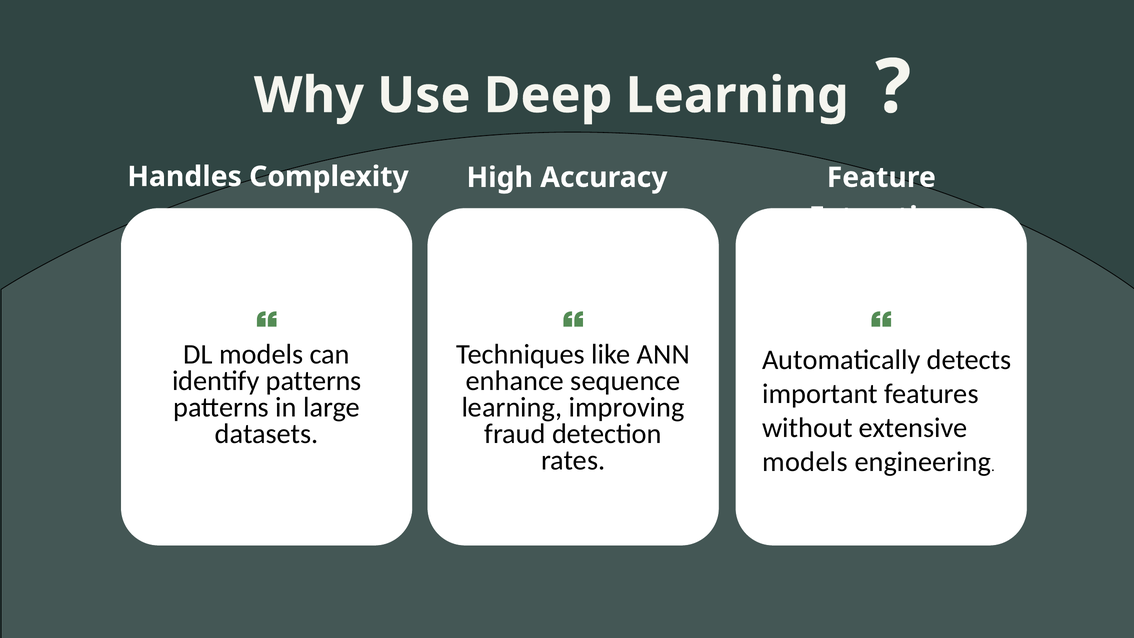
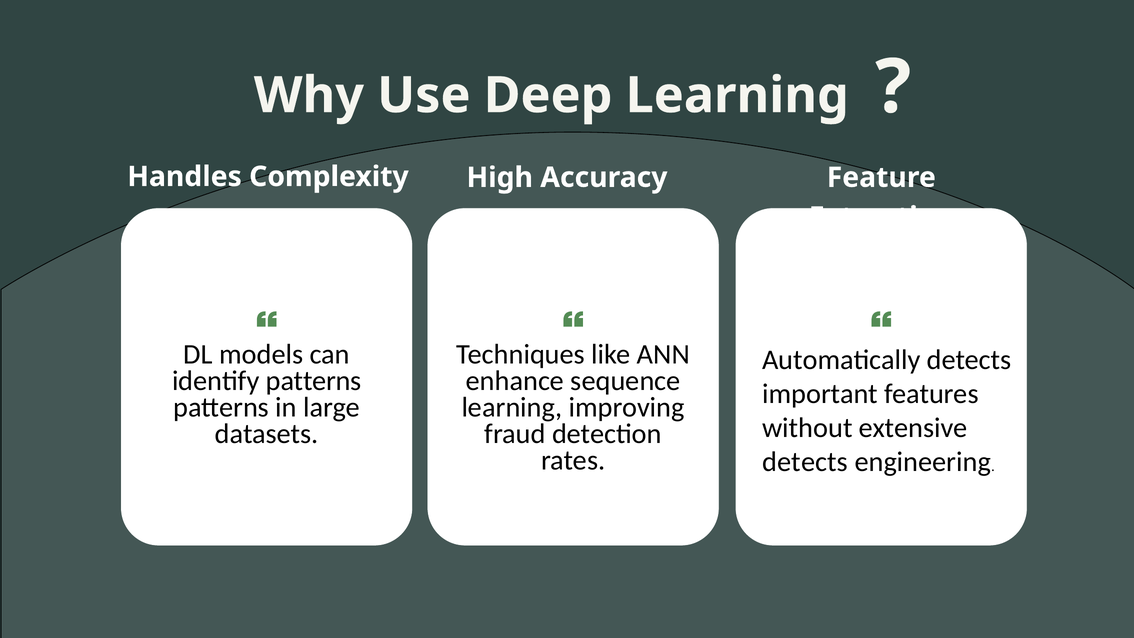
models at (805, 462): models -> detects
